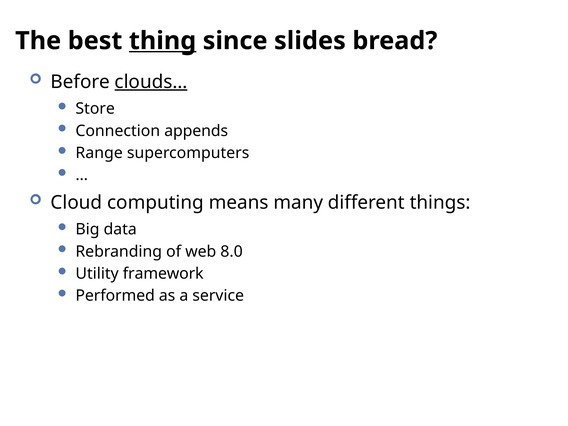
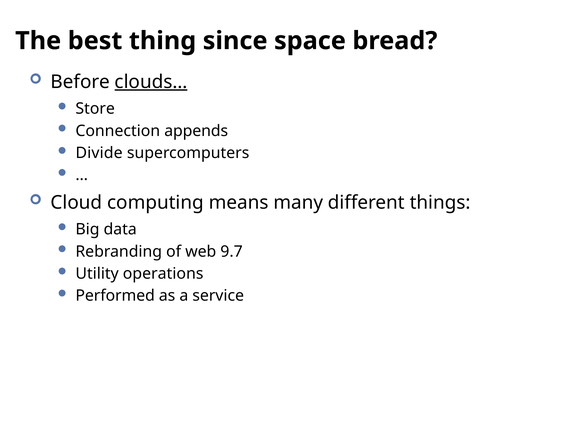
thing underline: present -> none
slides: slides -> space
Range: Range -> Divide
8.0: 8.0 -> 9.7
framework: framework -> operations
